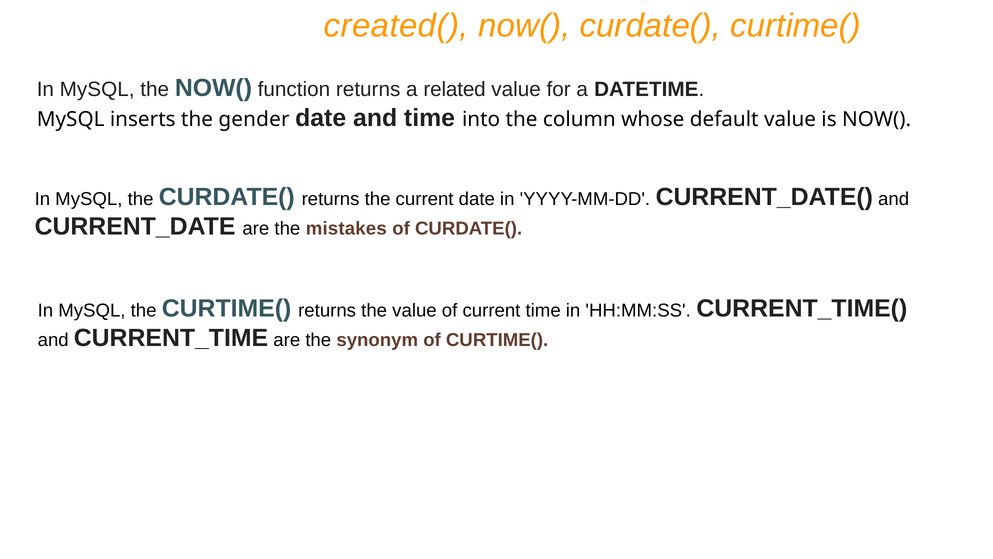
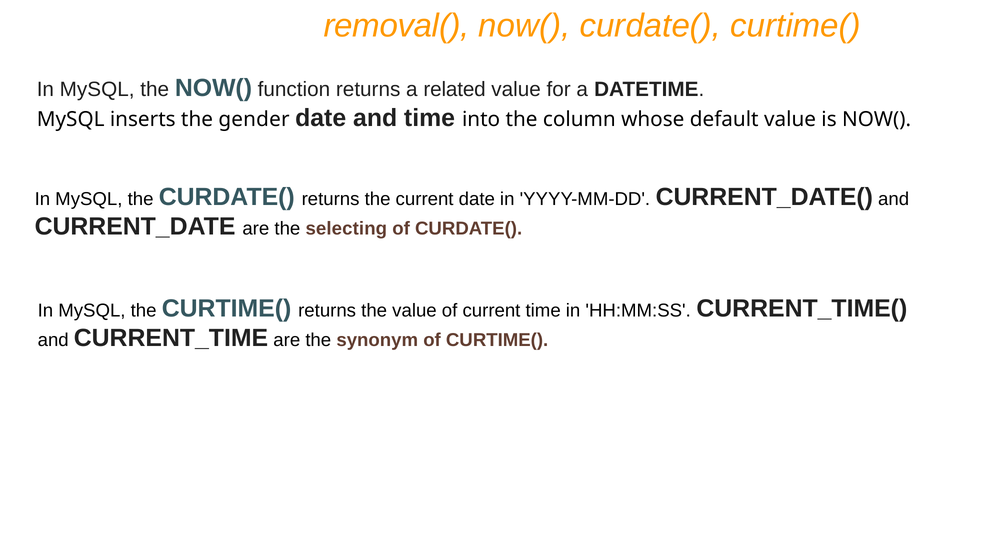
created(: created( -> removal(
mistakes: mistakes -> selecting
